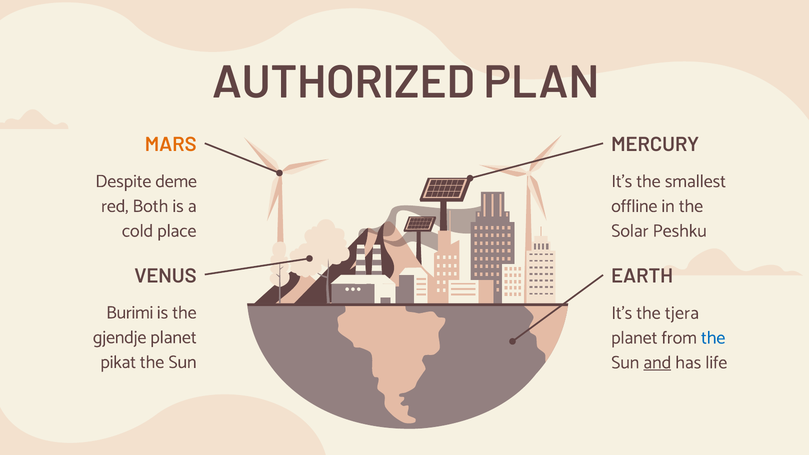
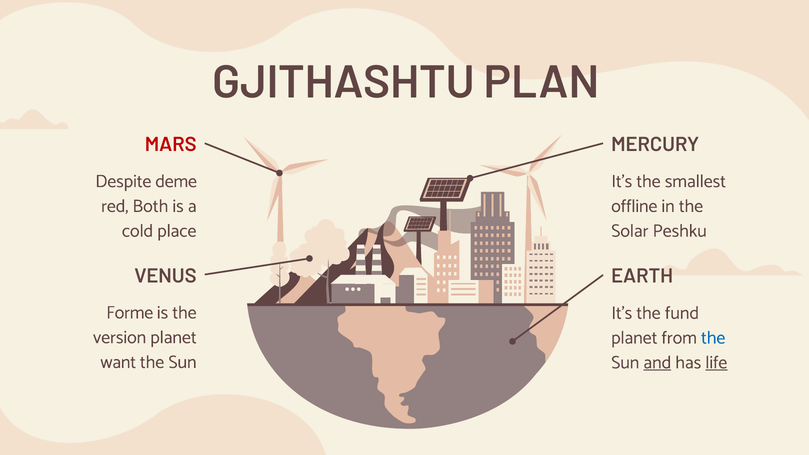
AUTHORIZED: AUTHORIZED -> GJITHASHTU
MARS colour: orange -> red
Burimi: Burimi -> Forme
tjera: tjera -> fund
gjendje: gjendje -> version
pikat: pikat -> want
life underline: none -> present
